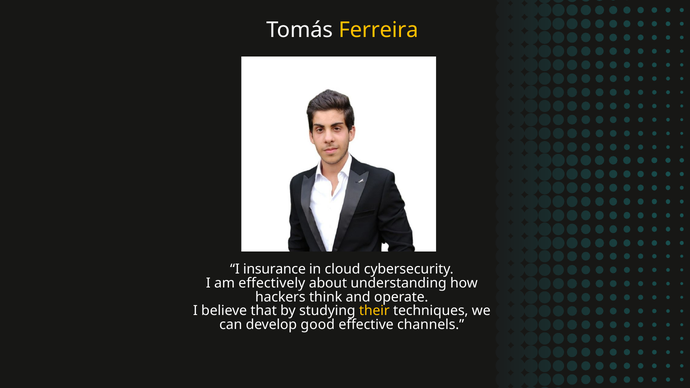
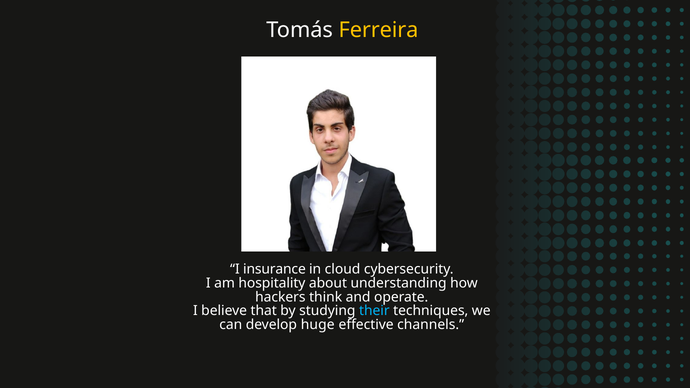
effectively: effectively -> hospitality
their colour: yellow -> light blue
good: good -> huge
